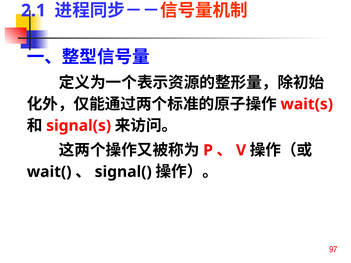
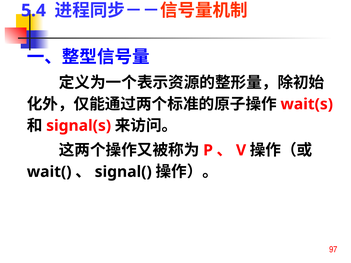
2.1: 2.1 -> 5.4
